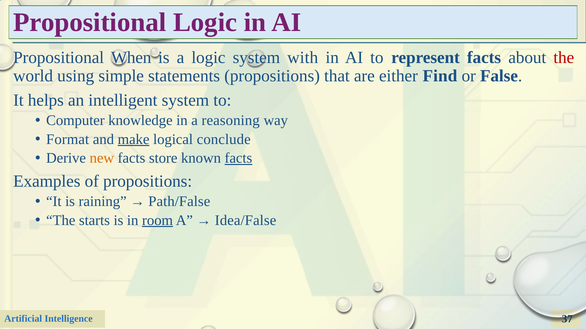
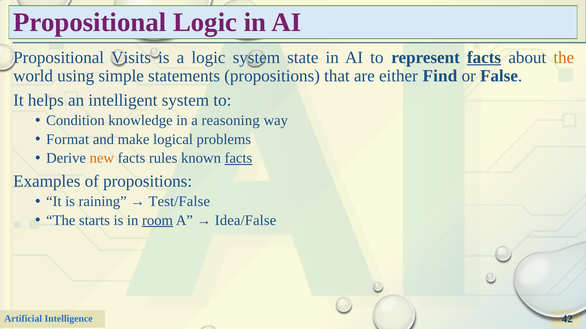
When: When -> Visits
with: with -> state
facts at (484, 57) underline: none -> present
the at (564, 57) colour: red -> orange
Computer: Computer -> Condition
make underline: present -> none
conclude: conclude -> problems
store: store -> rules
Path/False: Path/False -> Test/False
37: 37 -> 42
